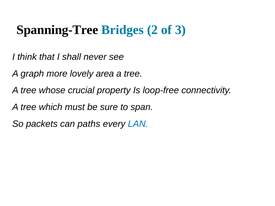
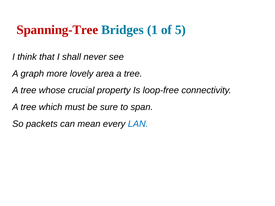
Spanning-Tree colour: black -> red
2: 2 -> 1
3: 3 -> 5
paths: paths -> mean
